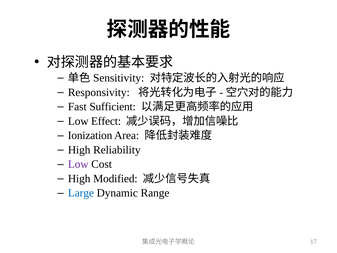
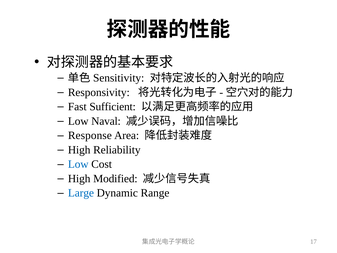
Effect: Effect -> Naval
Ionization: Ionization -> Response
Low at (78, 164) colour: purple -> blue
